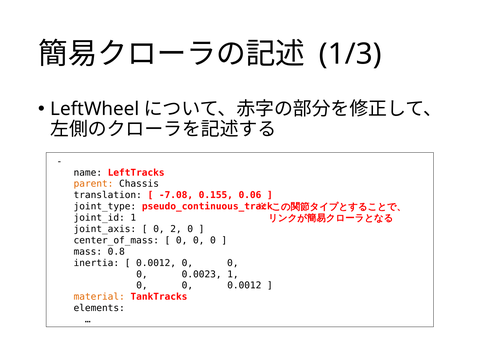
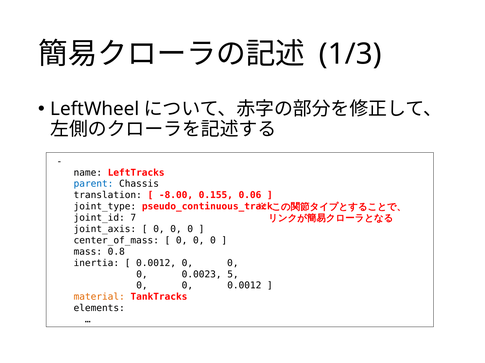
parent colour: orange -> blue
-7.08: -7.08 -> -8.00
joint_id 1: 1 -> 7
2 at (176, 230): 2 -> 0
0.0023 1: 1 -> 5
